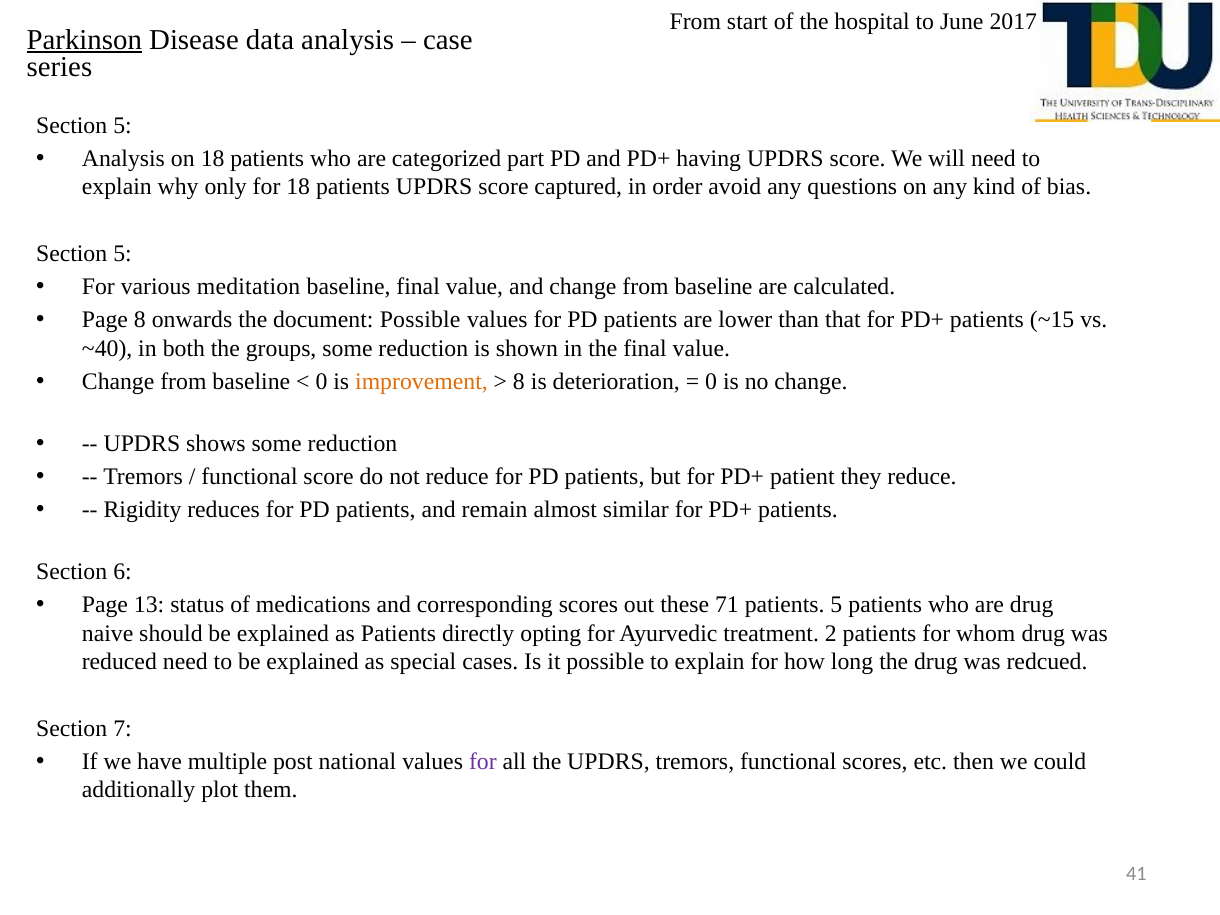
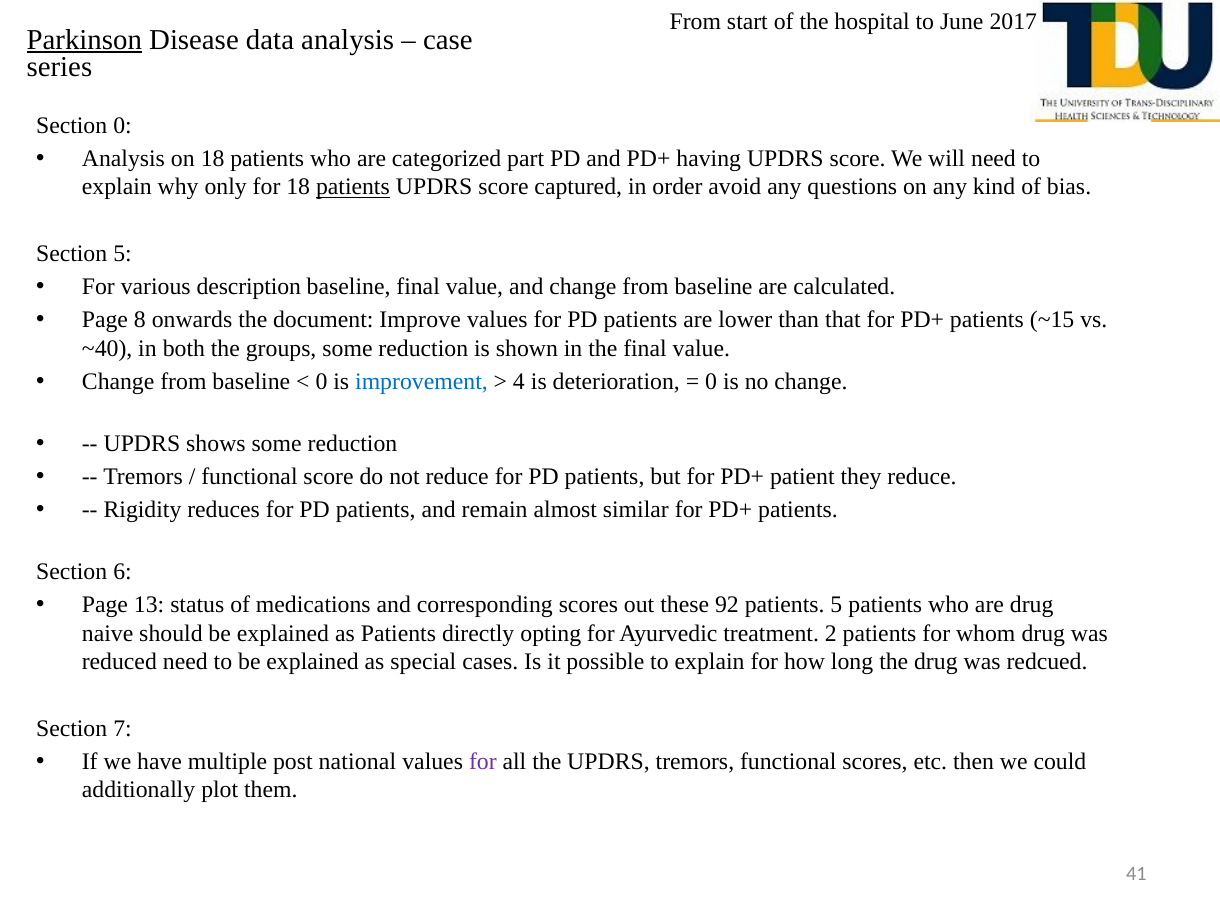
5 at (122, 125): 5 -> 0
patients at (353, 187) underline: none -> present
meditation: meditation -> description
document Possible: Possible -> Improve
improvement colour: orange -> blue
8 at (519, 382): 8 -> 4
71: 71 -> 92
